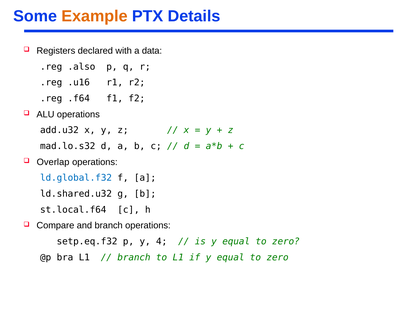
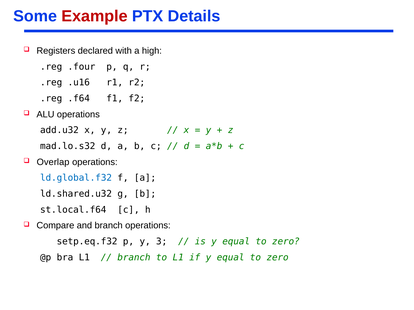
Example colour: orange -> red
data: data -> high
.also: .also -> .four
4: 4 -> 3
